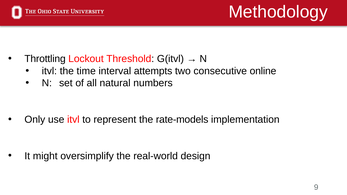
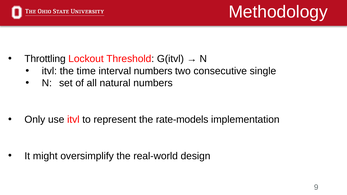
interval attempts: attempts -> numbers
online: online -> single
